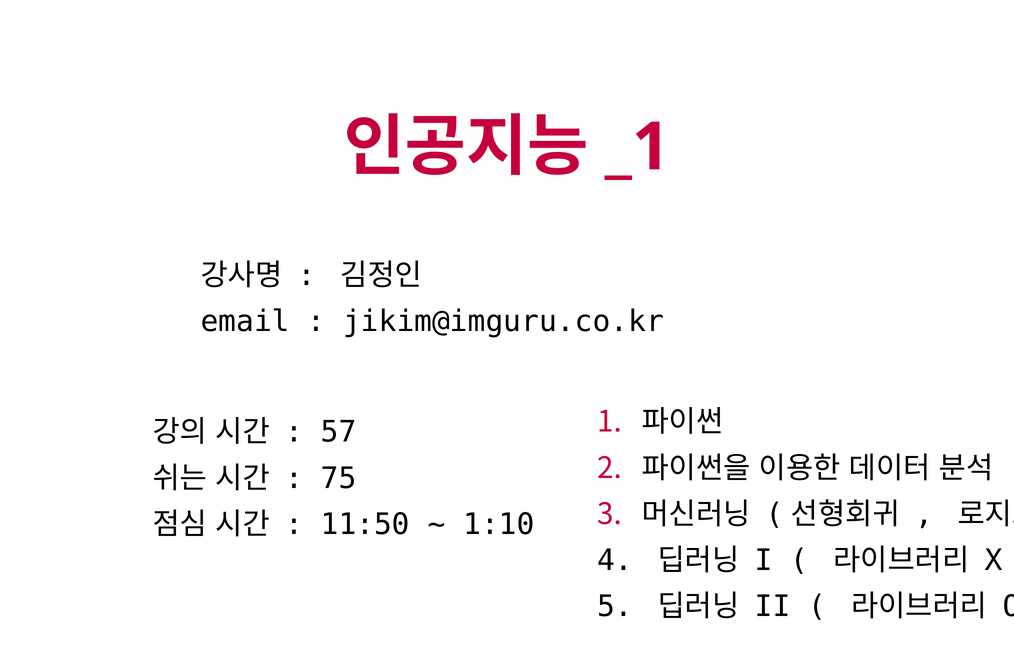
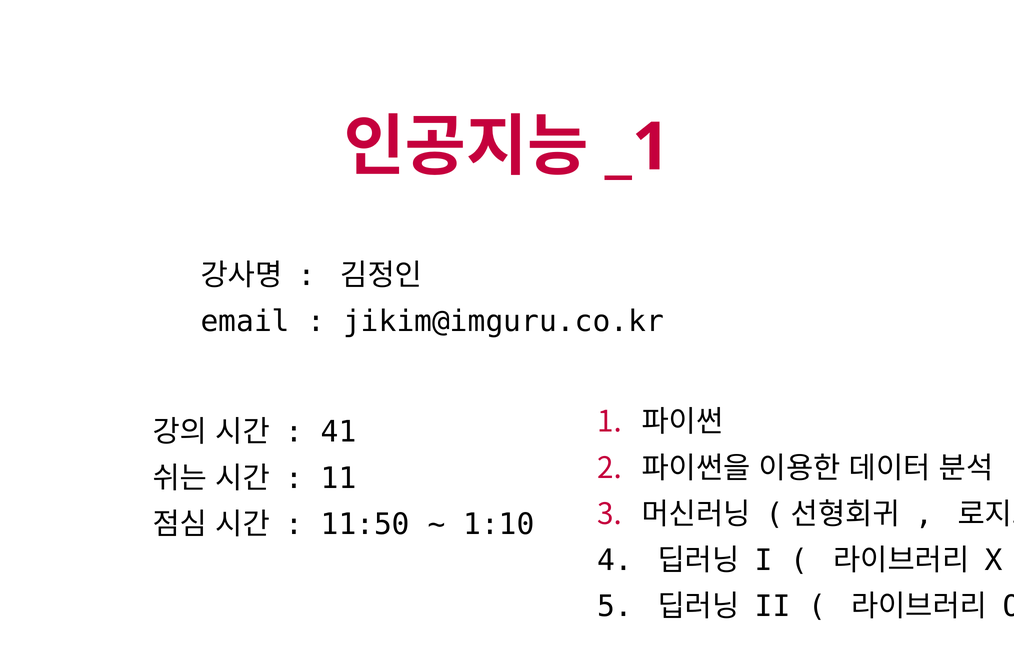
57: 57 -> 41
75: 75 -> 11
